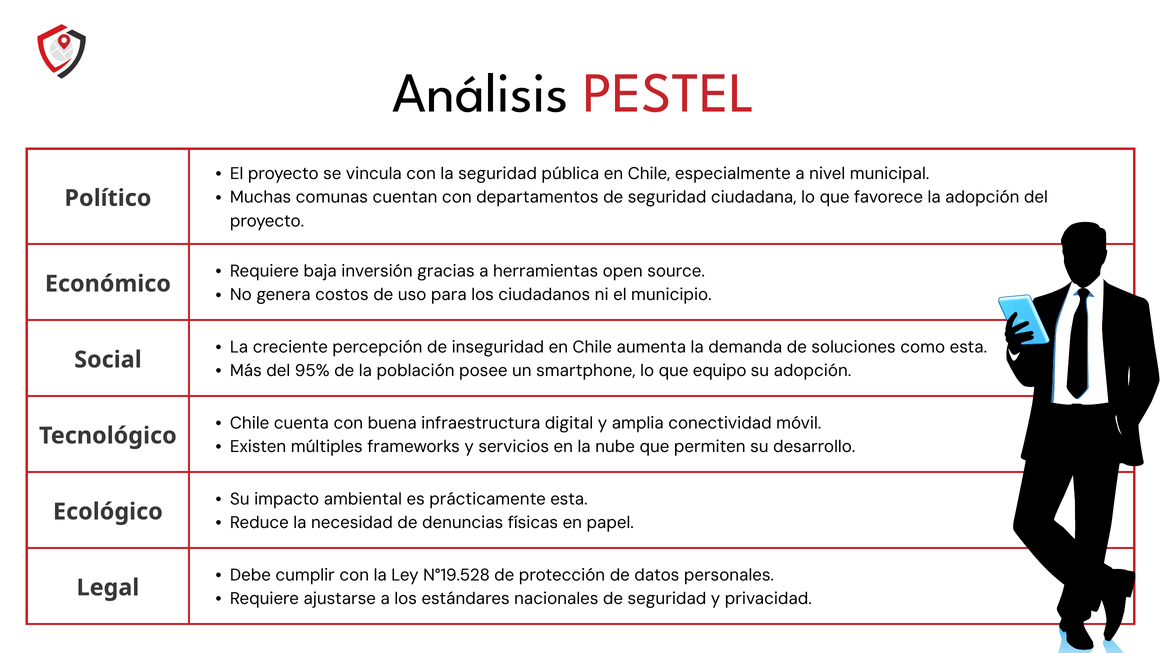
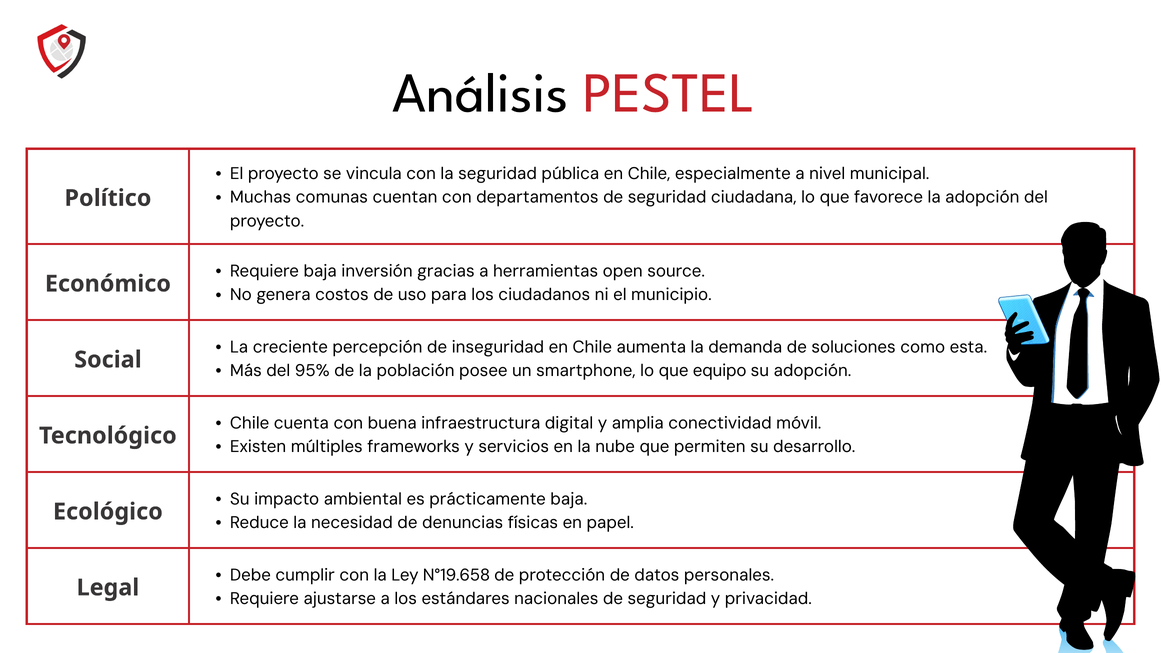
prácticamente esta: esta -> baja
N°19.528: N°19.528 -> N°19.658
